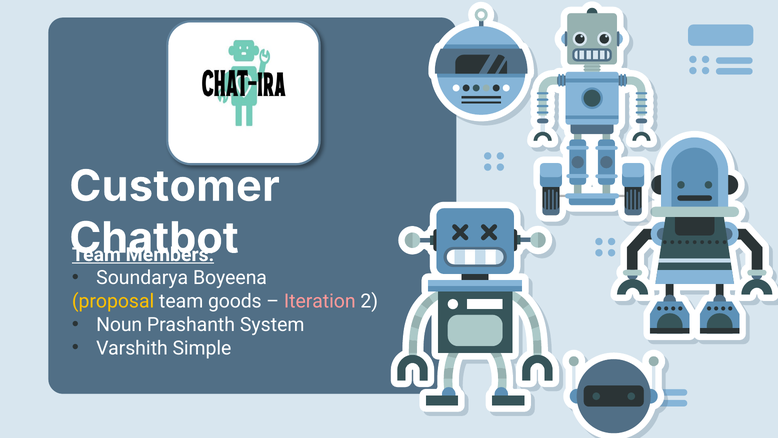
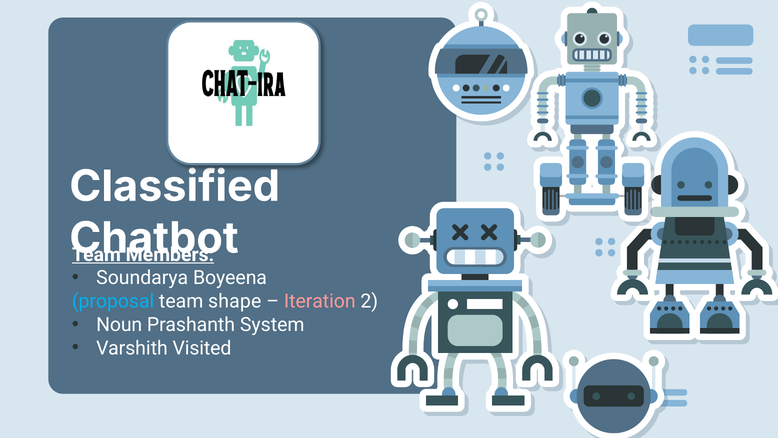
Customer: Customer -> Classified
proposal colour: yellow -> light blue
goods: goods -> shape
Simple: Simple -> Visited
